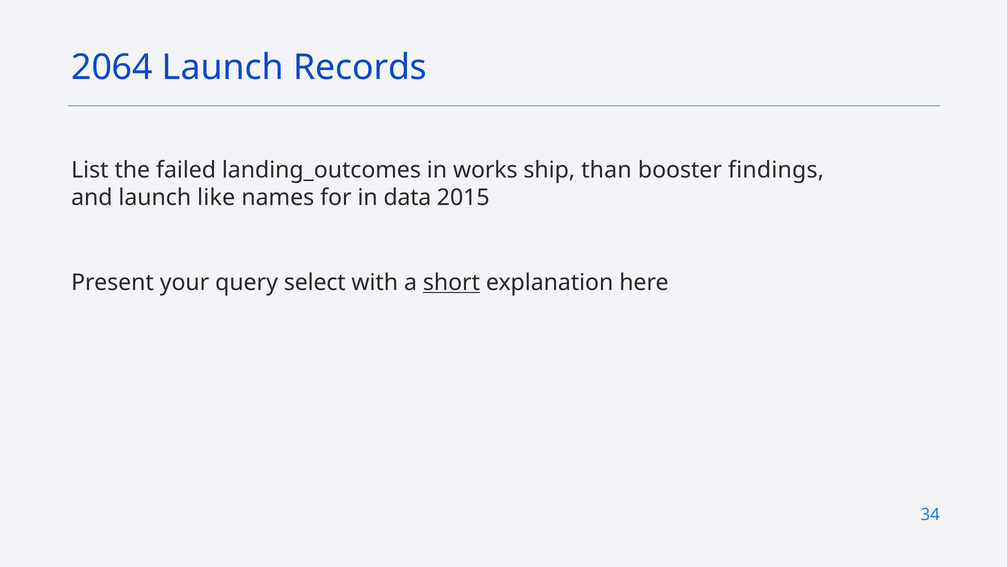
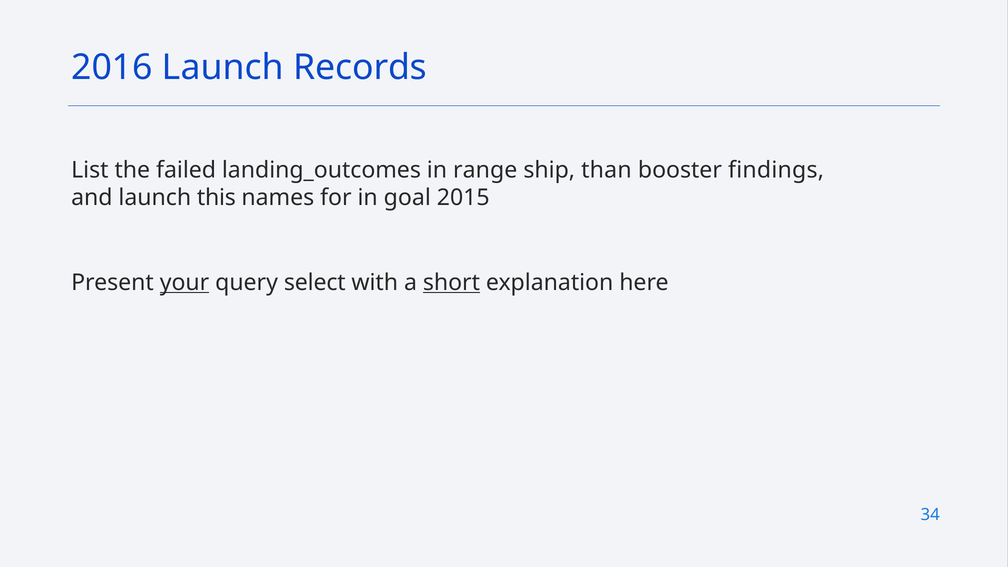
2064: 2064 -> 2016
works: works -> range
like: like -> this
data: data -> goal
your underline: none -> present
